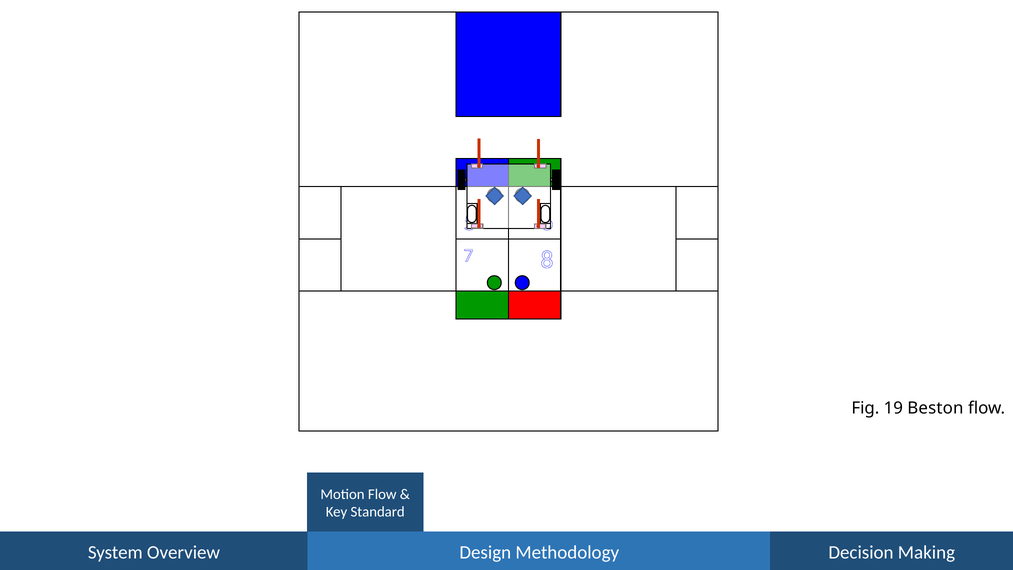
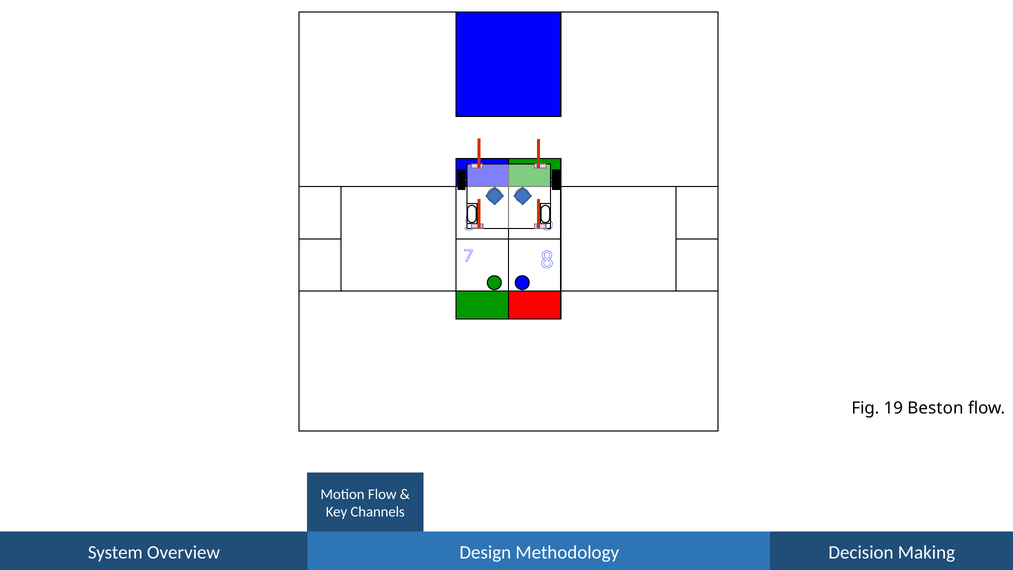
Standard: Standard -> Channels
